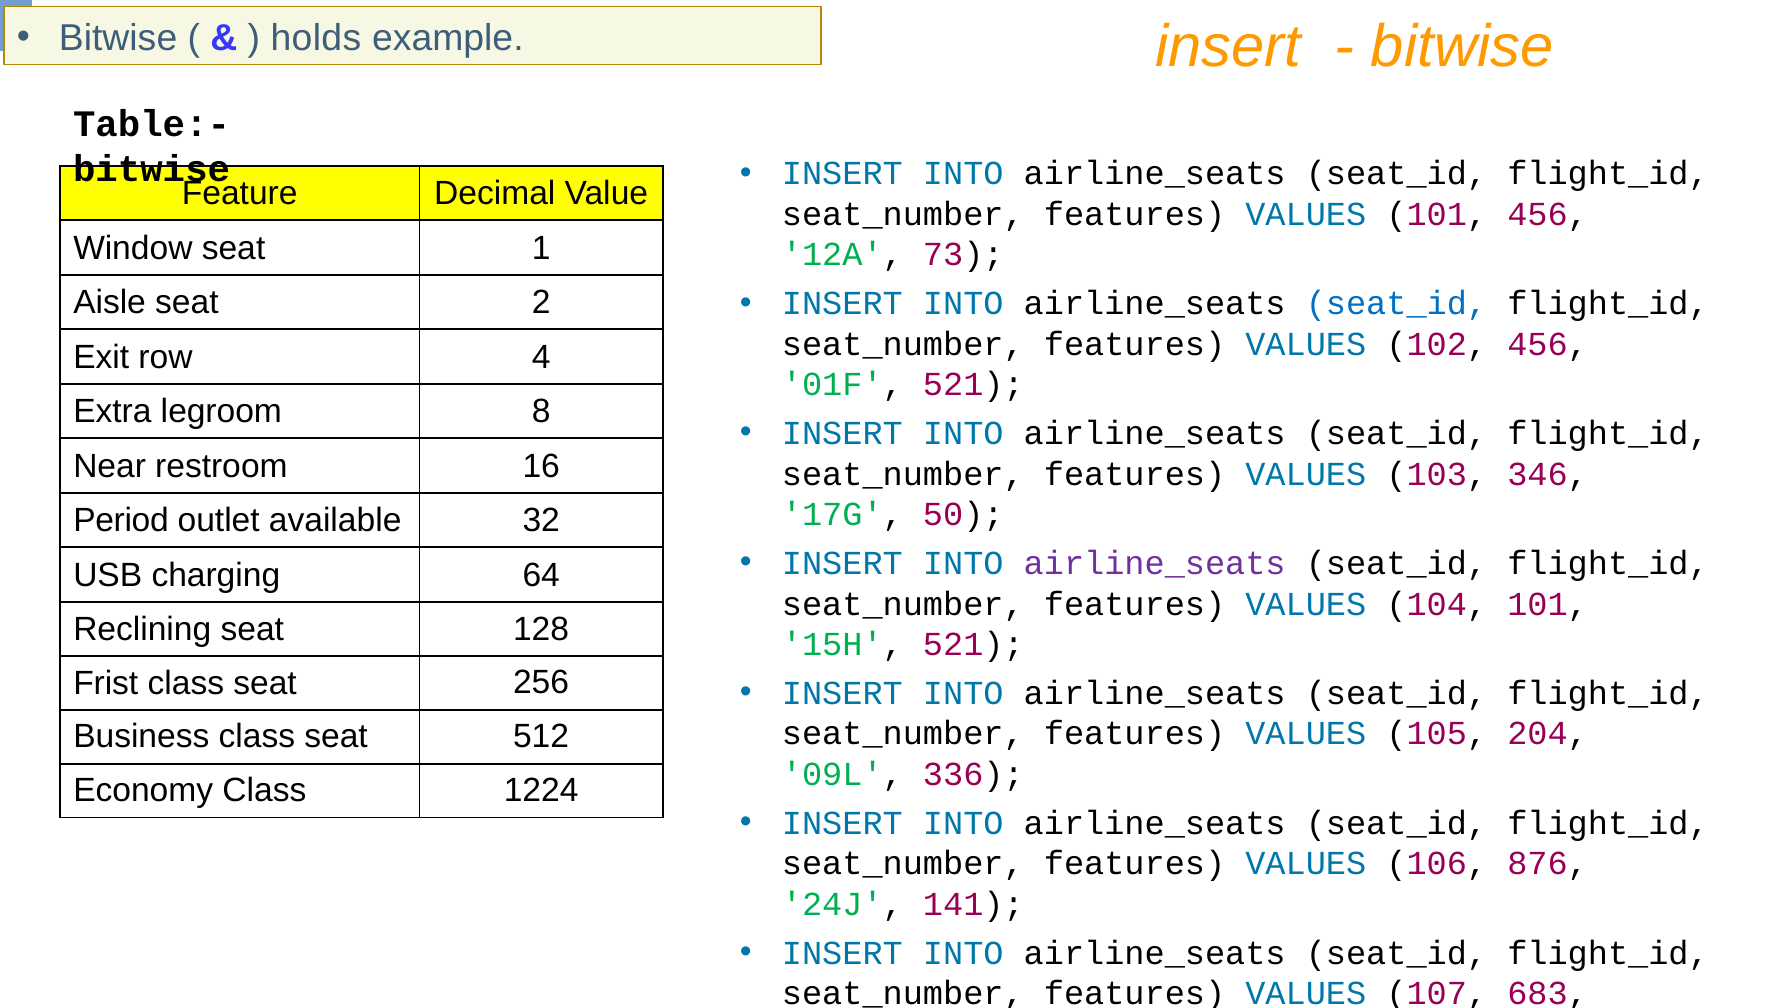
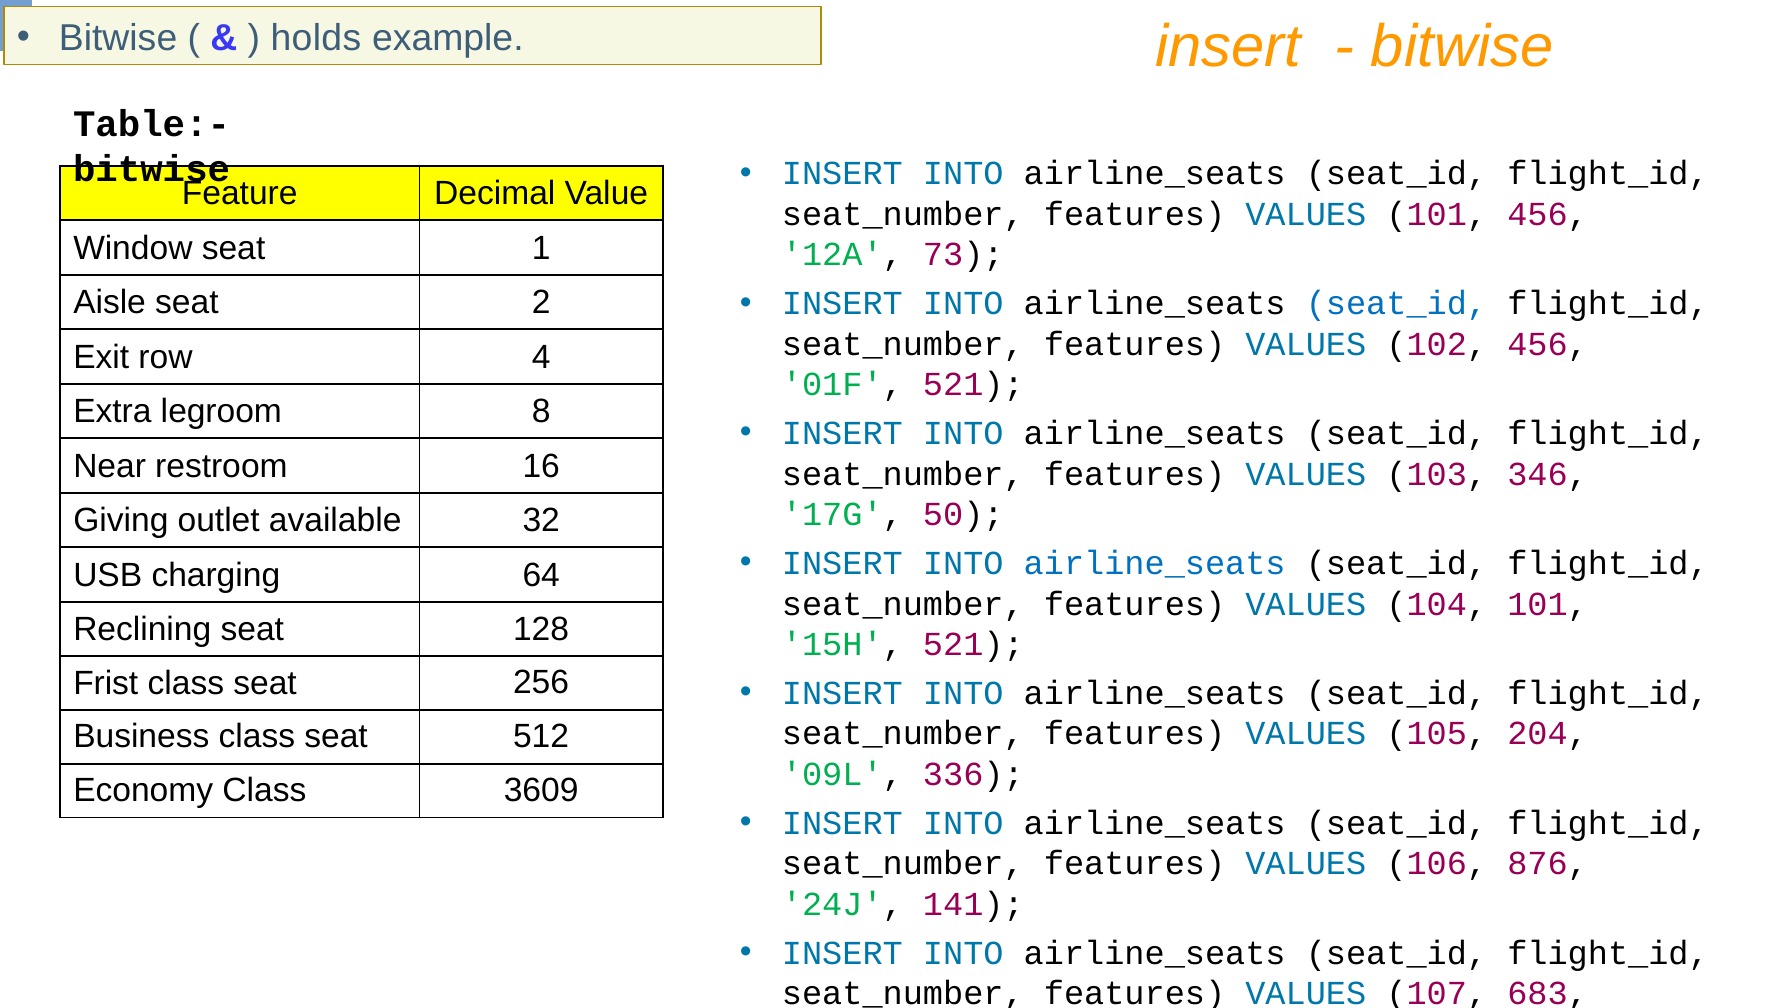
Period: Period -> Giving
airline_seats at (1155, 563) colour: purple -> blue
1224: 1224 -> 3609
